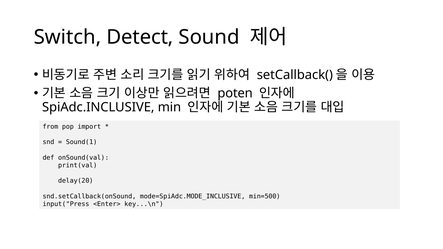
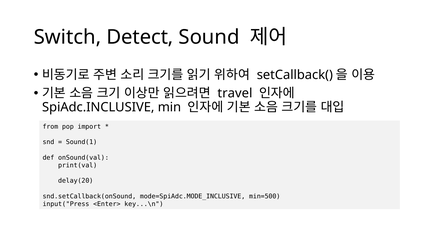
poten: poten -> travel
